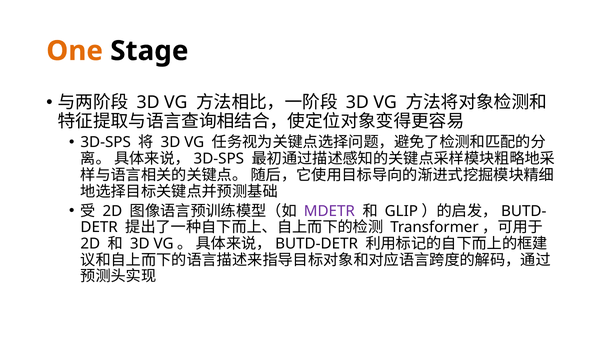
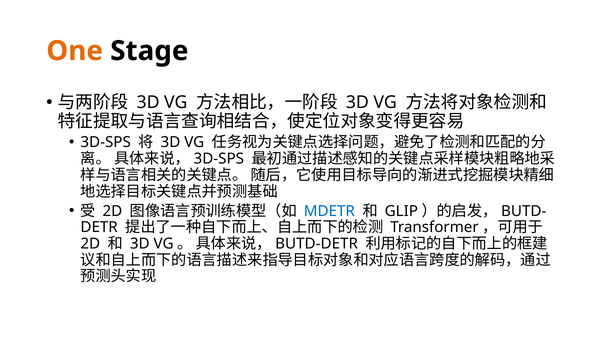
MDETR colour: purple -> blue
